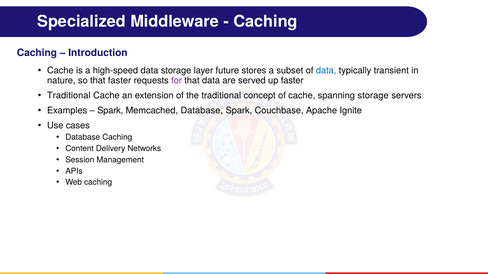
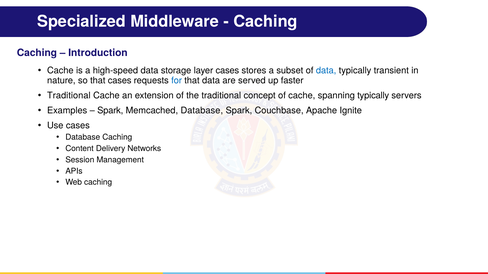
layer future: future -> cases
that faster: faster -> cases
for colour: purple -> blue
spanning storage: storage -> typically
